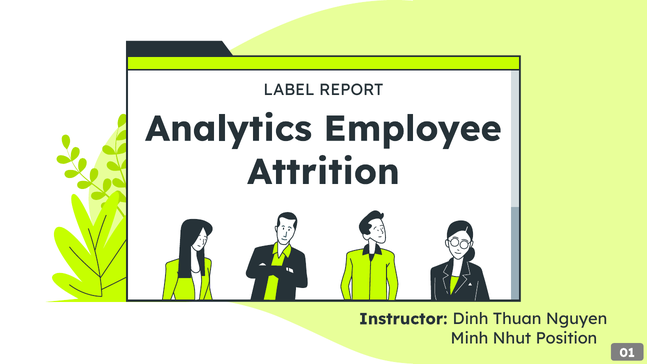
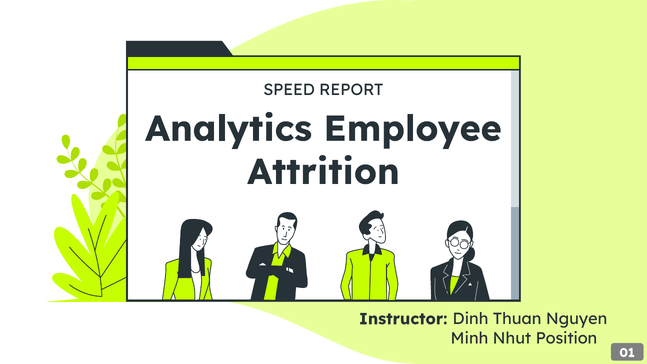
LABEL: LABEL -> SPEED
